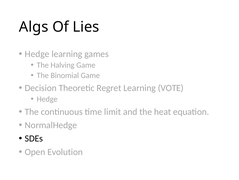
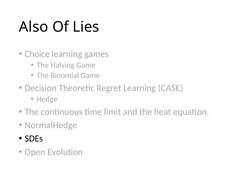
Algs: Algs -> Also
Hedge at (37, 54): Hedge -> Choice
VOTE: VOTE -> CASE
